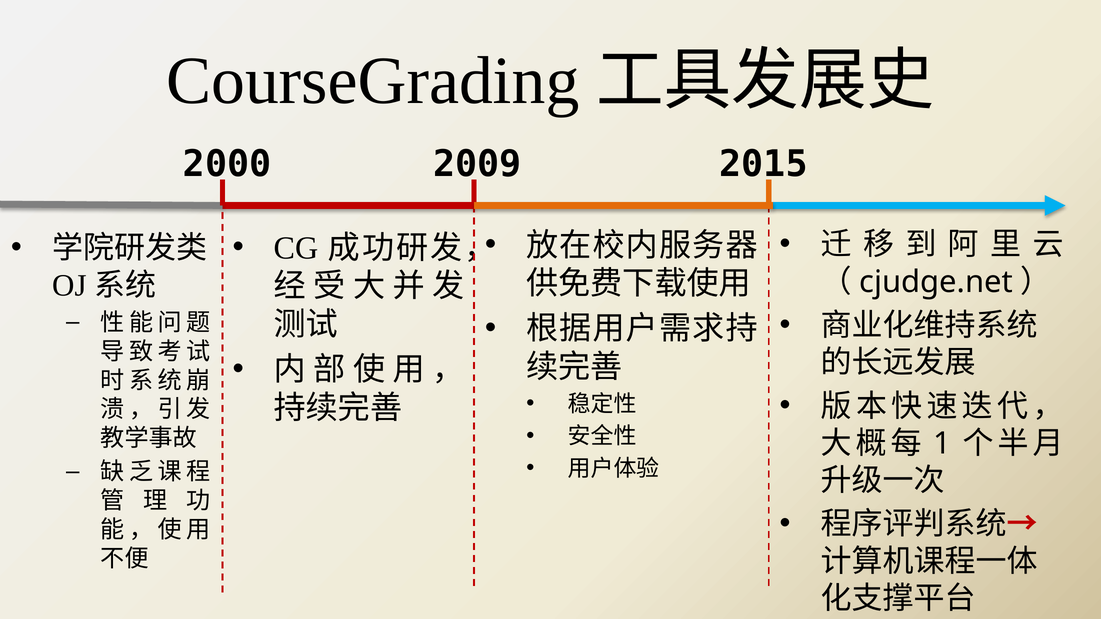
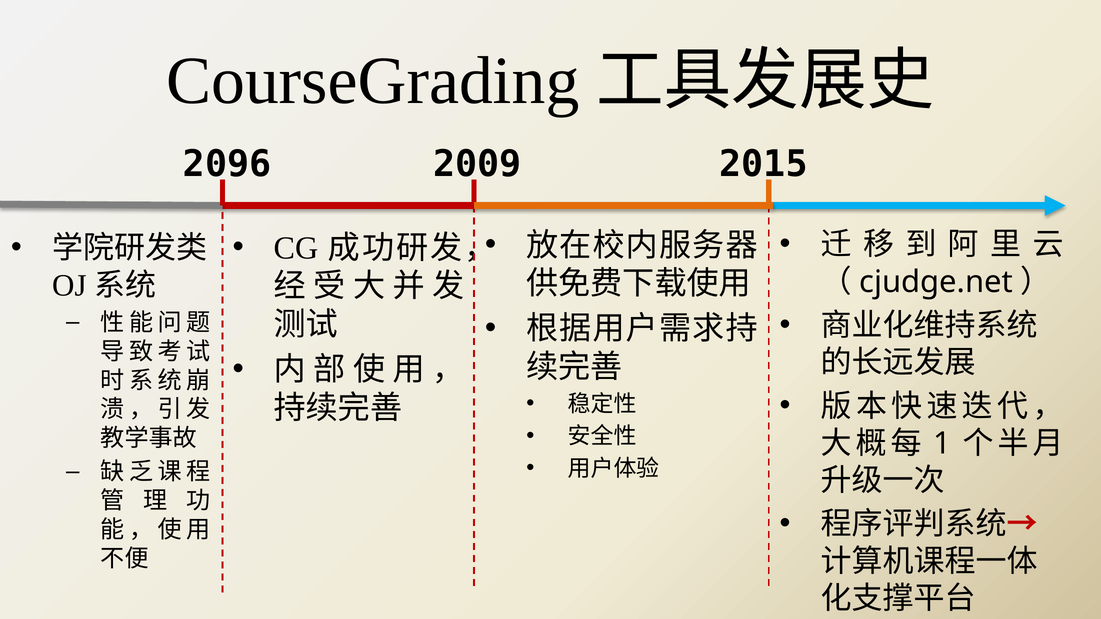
2000: 2000 -> 2096
